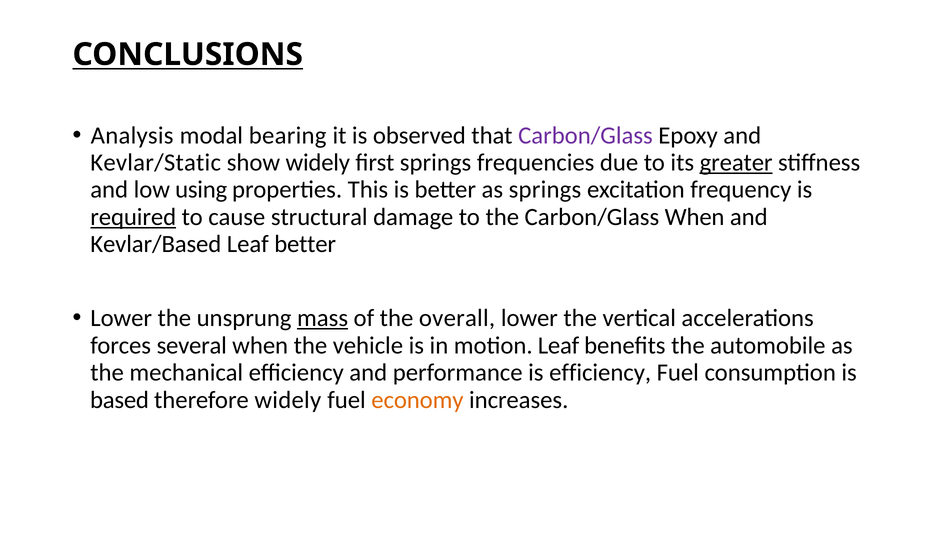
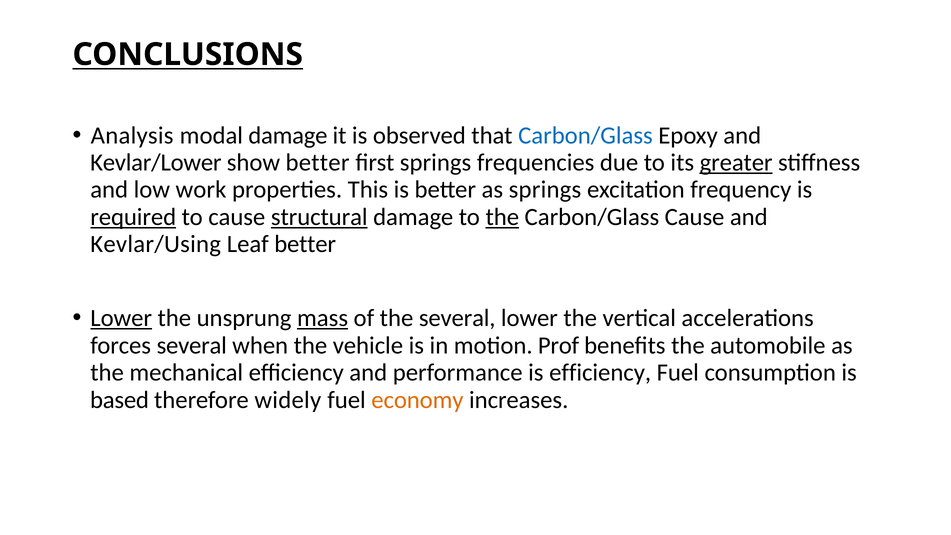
modal bearing: bearing -> damage
Carbon/Glass at (585, 135) colour: purple -> blue
Kevlar/Static: Kevlar/Static -> Kevlar/Lower
show widely: widely -> better
using: using -> work
structural underline: none -> present
the at (502, 217) underline: none -> present
Carbon/Glass When: When -> Cause
Kevlar/Based: Kevlar/Based -> Kevlar/Using
Lower at (121, 318) underline: none -> present
the overall: overall -> several
motion Leaf: Leaf -> Prof
